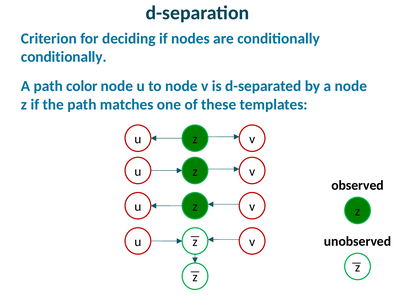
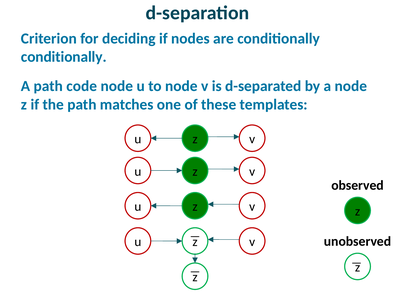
color: color -> code
